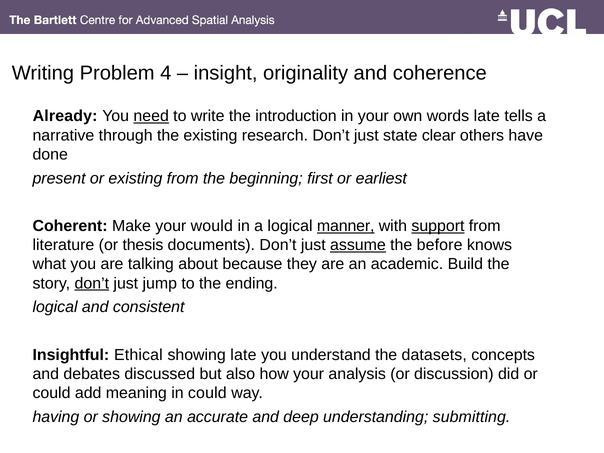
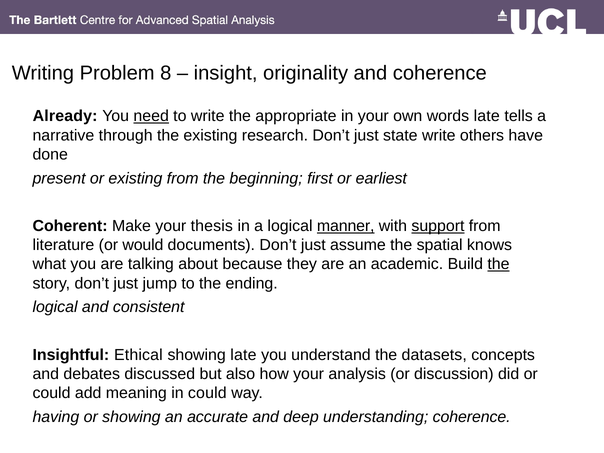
4: 4 -> 8
introduction: introduction -> appropriate
state clear: clear -> write
would: would -> thesis
thesis: thesis -> would
assume underline: present -> none
before: before -> spatial
the at (498, 264) underline: none -> present
don’t at (92, 283) underline: present -> none
understanding submitting: submitting -> coherence
